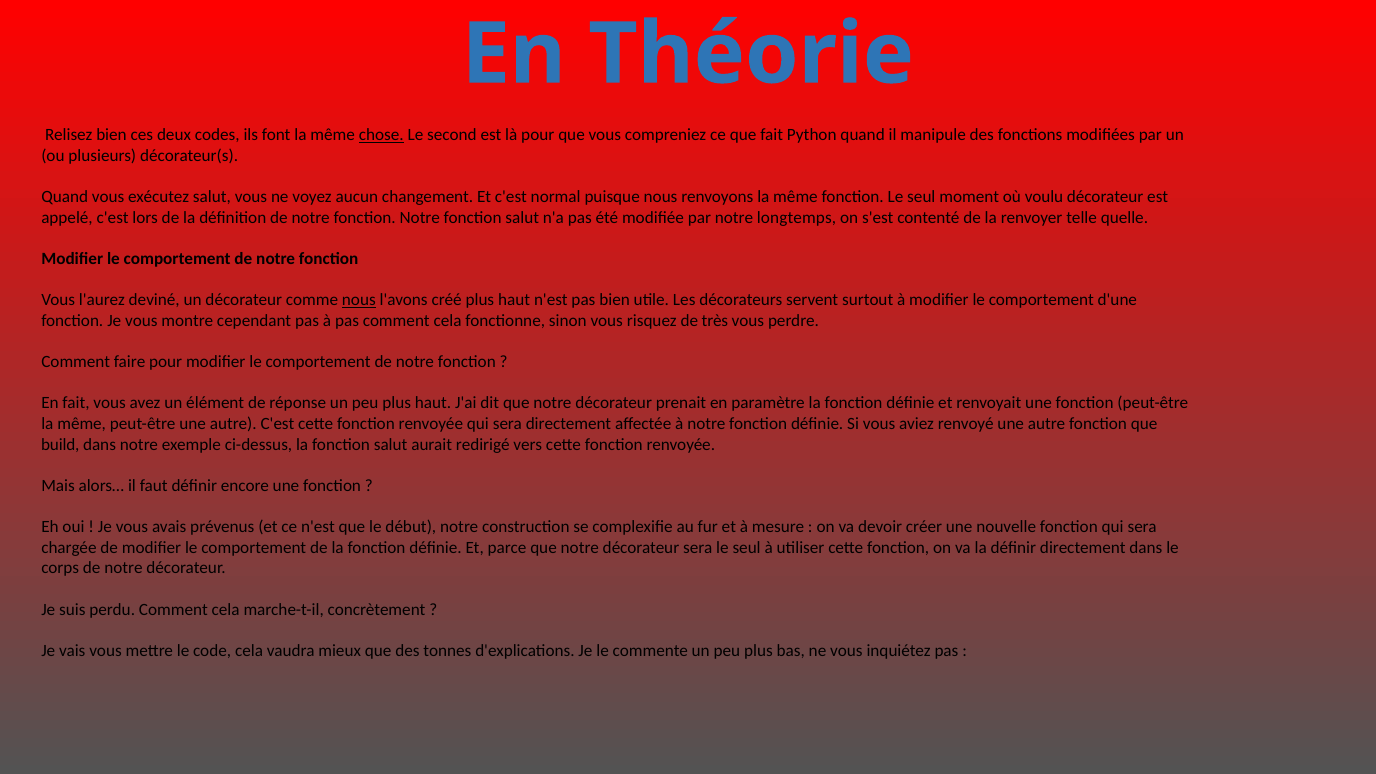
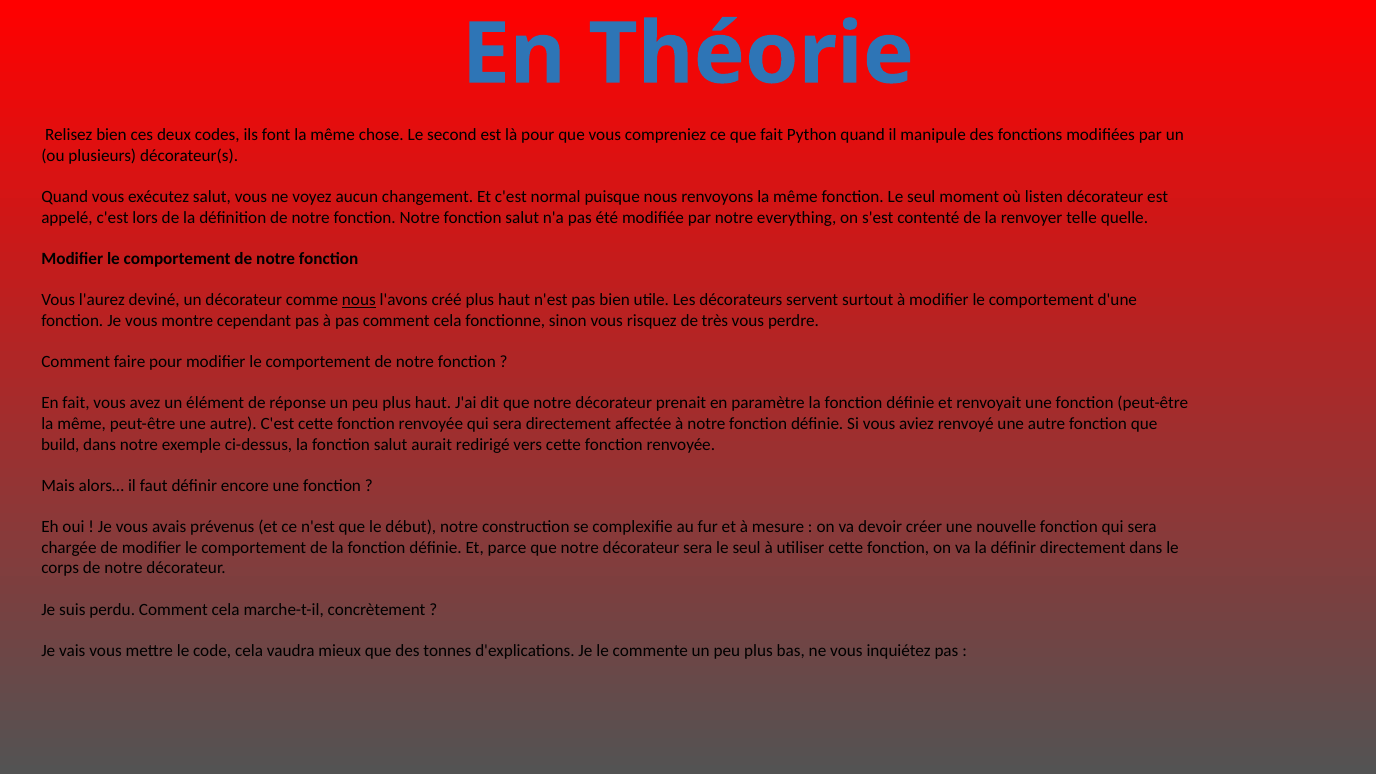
chose underline: present -> none
voulu: voulu -> listen
longtemps: longtemps -> everything
